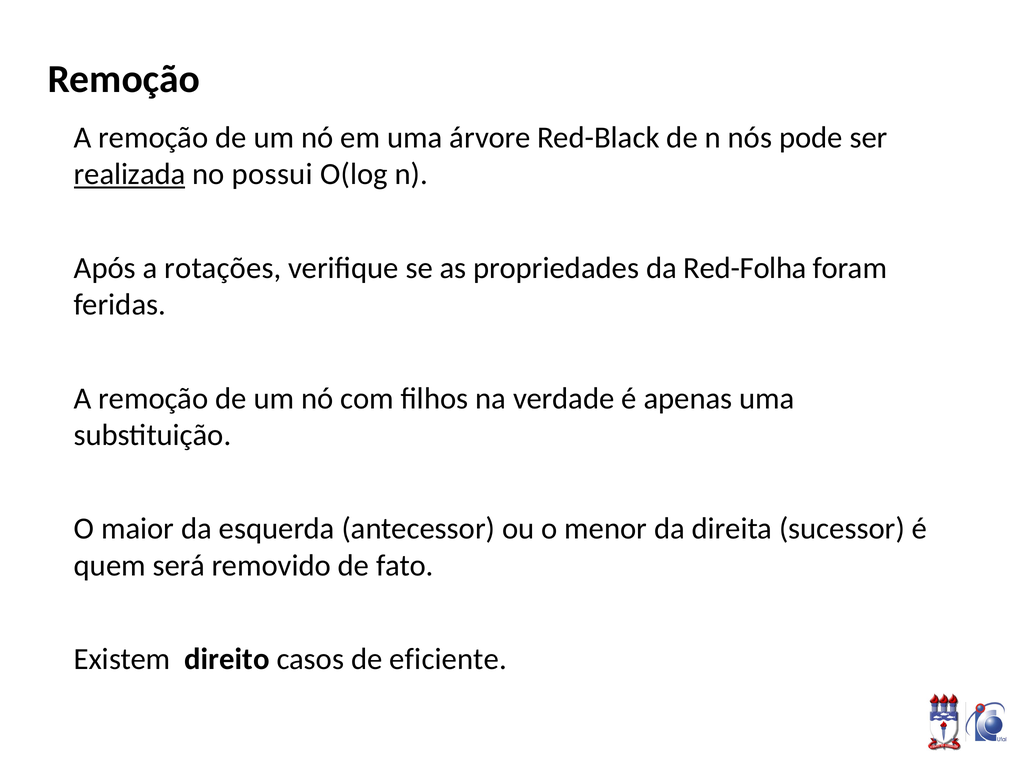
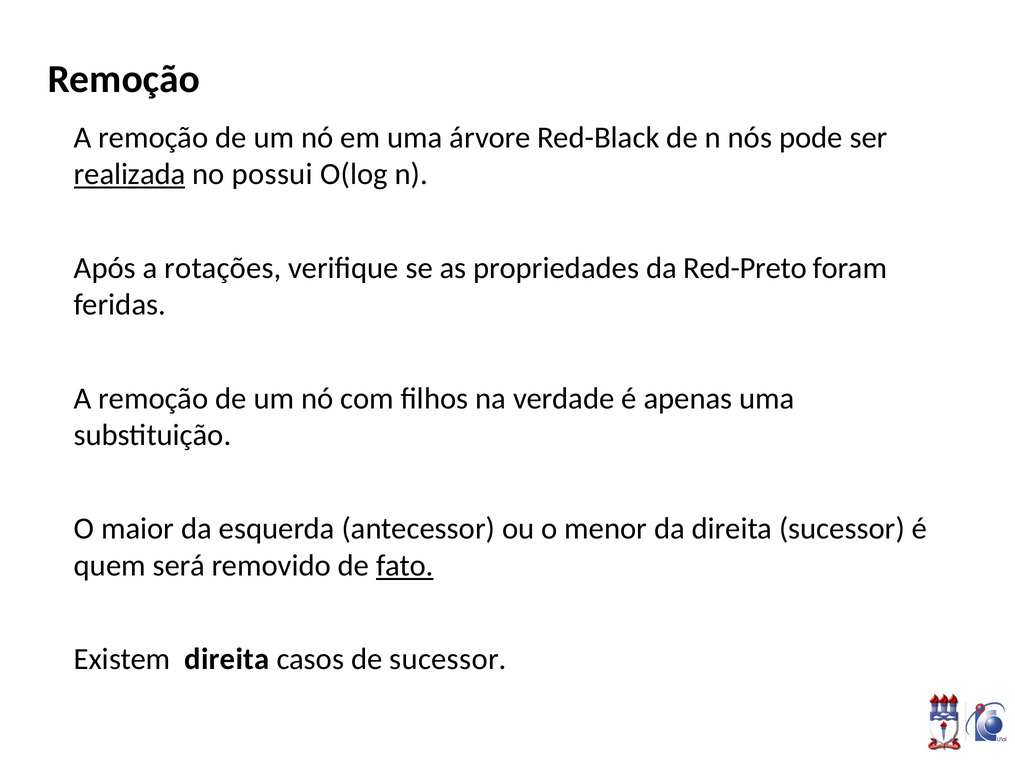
Red-Folha: Red-Folha -> Red-Preto
fato underline: none -> present
Existem direito: direito -> direita
de eficiente: eficiente -> sucessor
